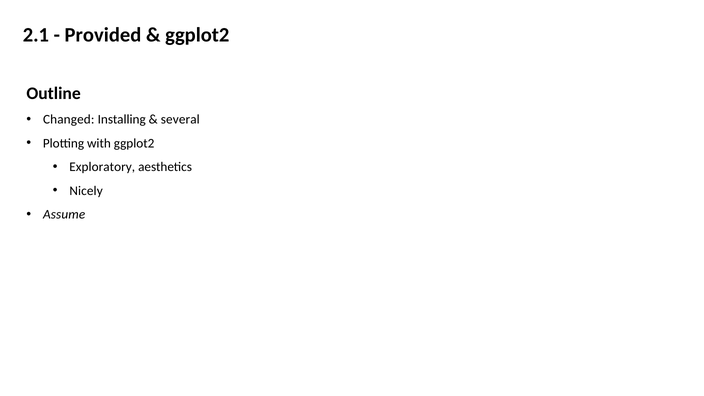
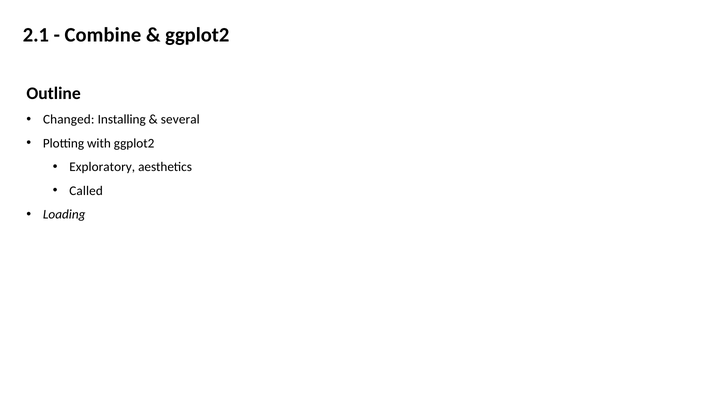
Provided: Provided -> Combine
Nicely: Nicely -> Called
Assume: Assume -> Loading
